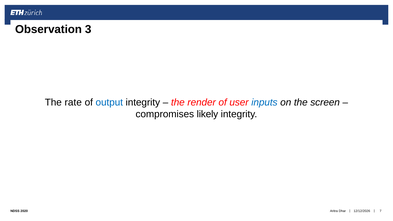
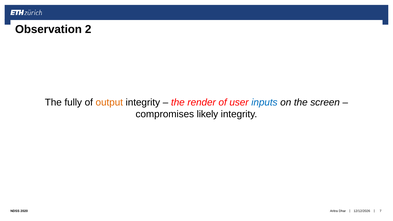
3: 3 -> 2
rate: rate -> fully
output colour: blue -> orange
